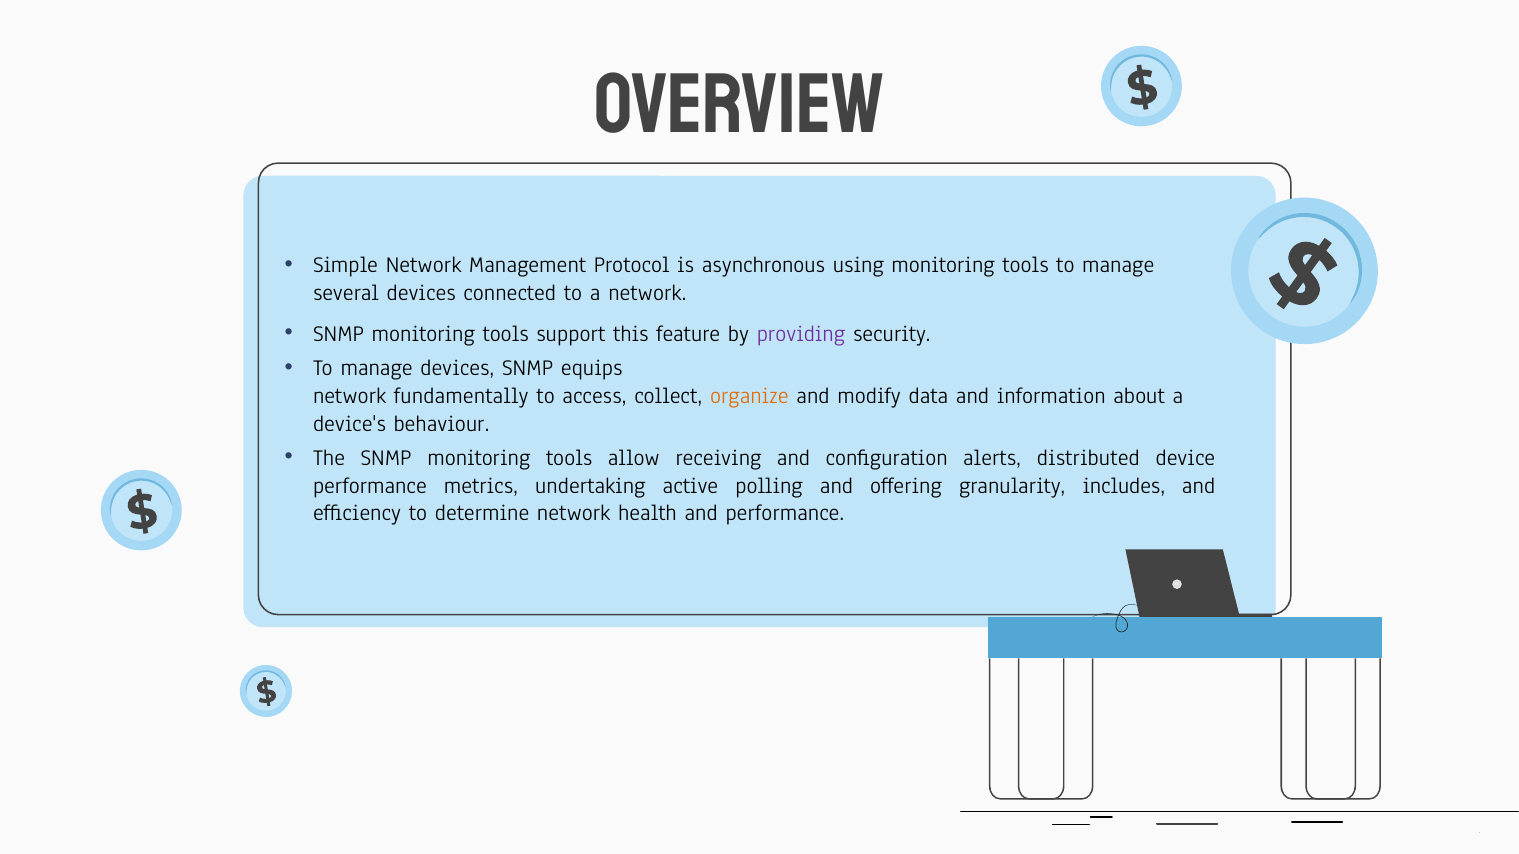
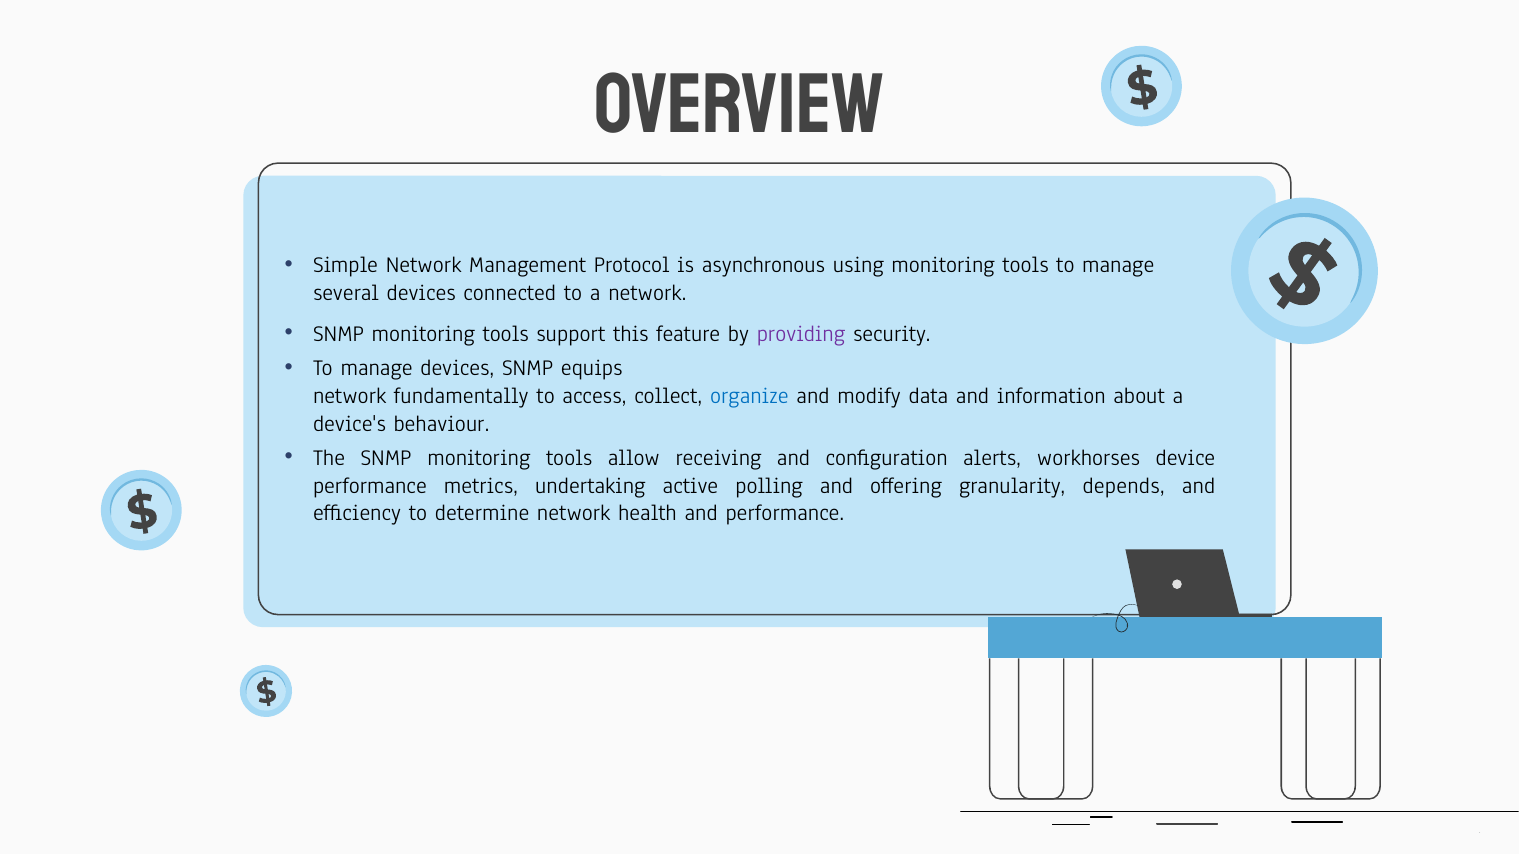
organize colour: orange -> blue
distributed: distributed -> workhorses
includes: includes -> depends
